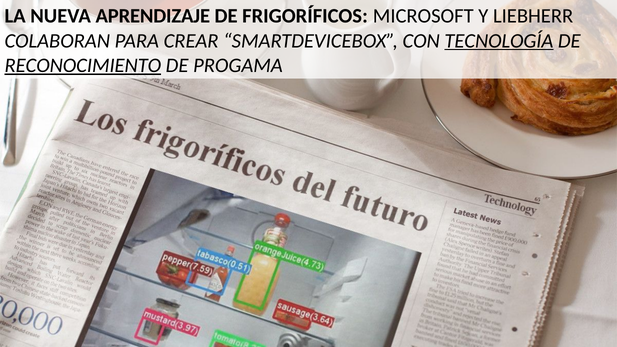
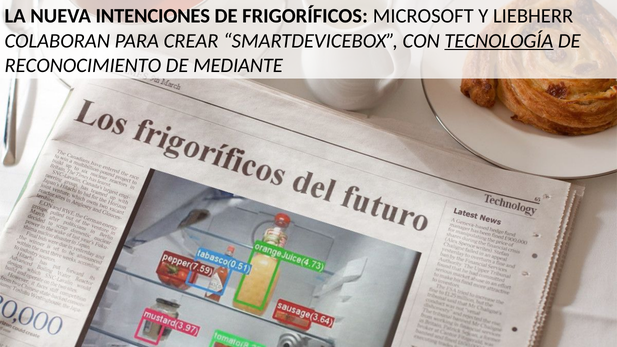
APRENDIZAJE: APRENDIZAJE -> INTENCIONES
RECONOCIMIENTO underline: present -> none
PROGAMA: PROGAMA -> MEDIANTE
